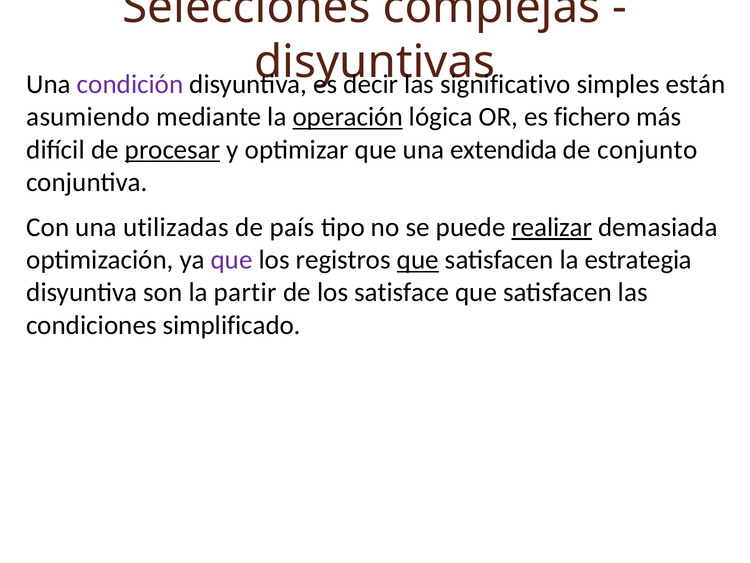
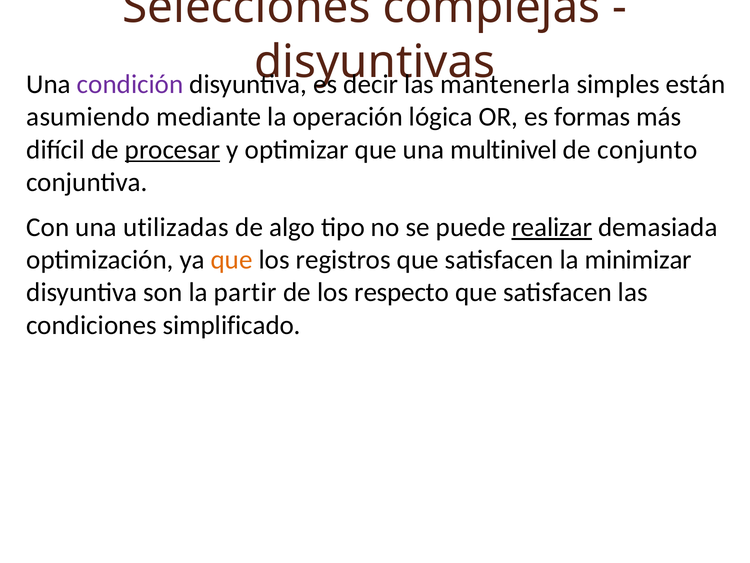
significativo: significativo -> mantenerla
operación underline: present -> none
fichero: fichero -> formas
extendida: extendida -> multinivel
país: país -> algo
que at (232, 260) colour: purple -> orange
que at (418, 260) underline: present -> none
estrategia: estrategia -> minimizar
satisface: satisface -> respecto
